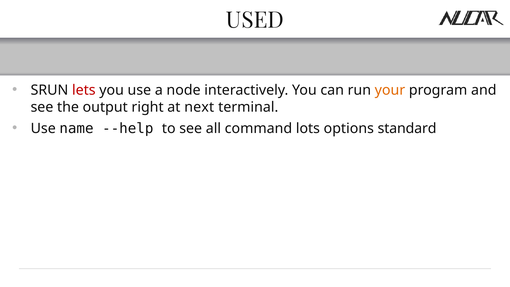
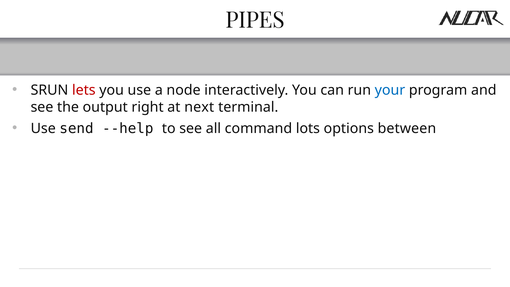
USED: USED -> PIPES
your colour: orange -> blue
name: name -> send
standard: standard -> between
